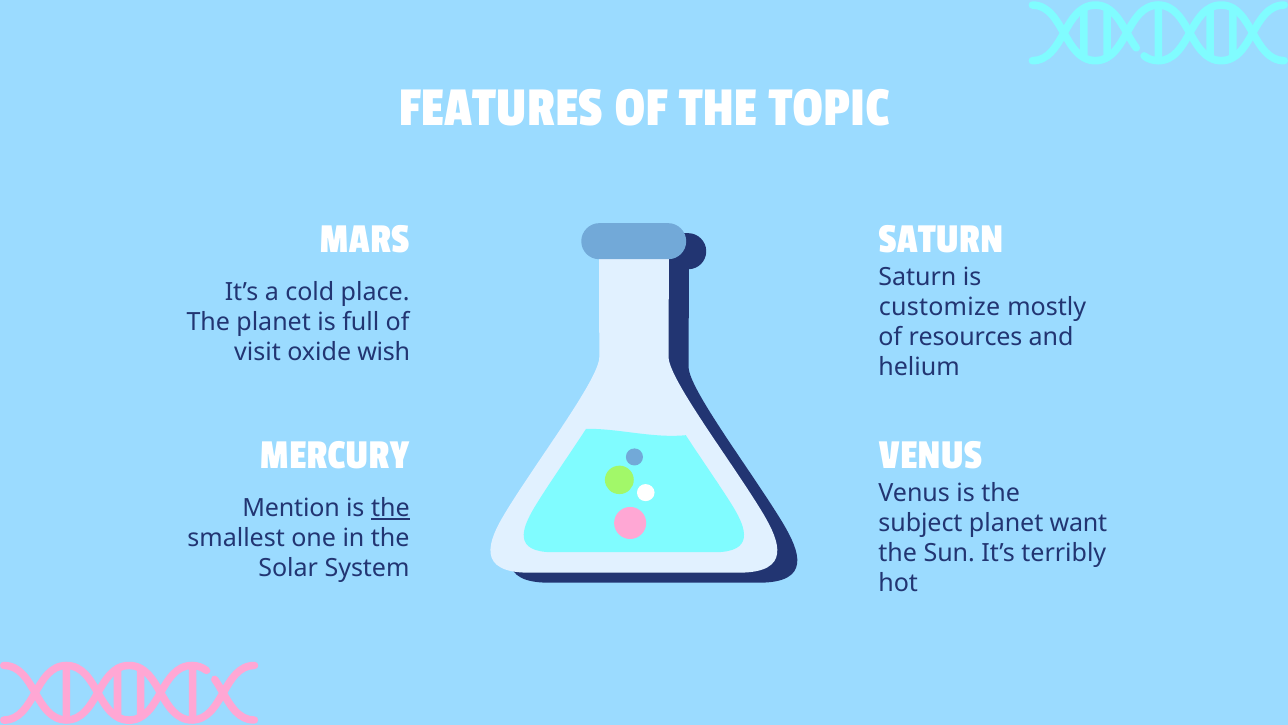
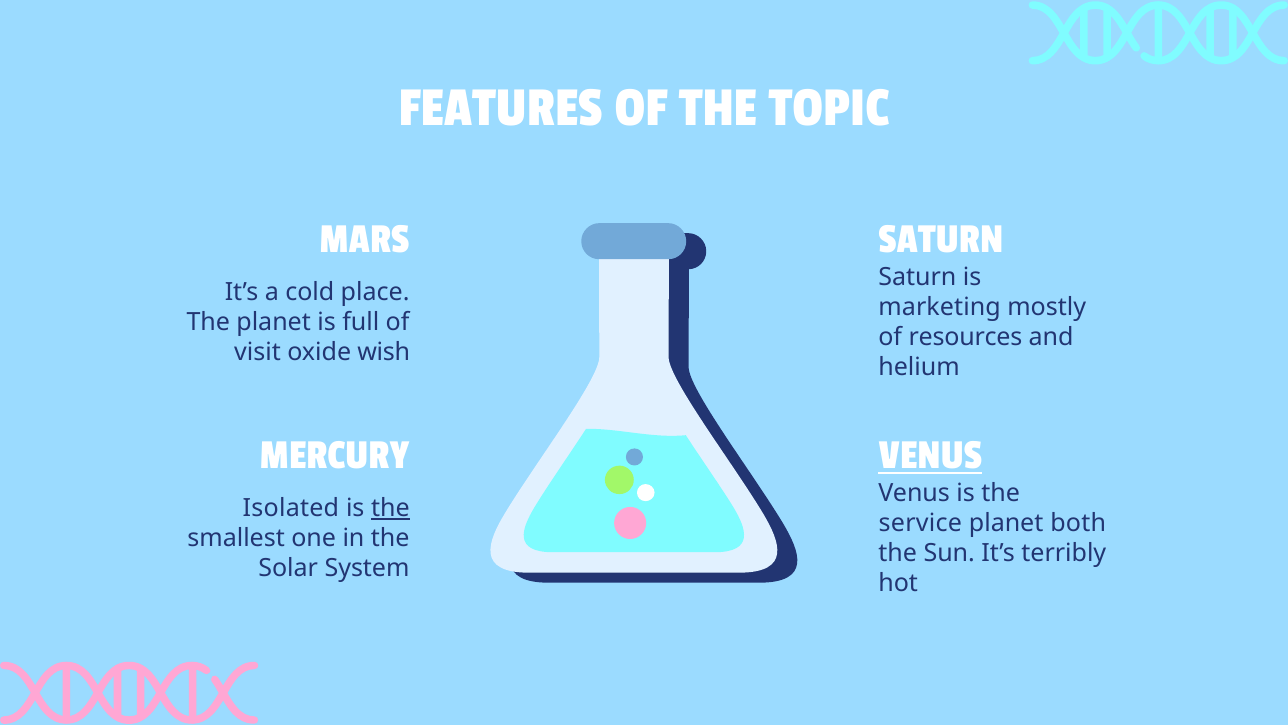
customize: customize -> marketing
VENUS at (930, 454) underline: none -> present
Mention: Mention -> Isolated
subject: subject -> service
want: want -> both
